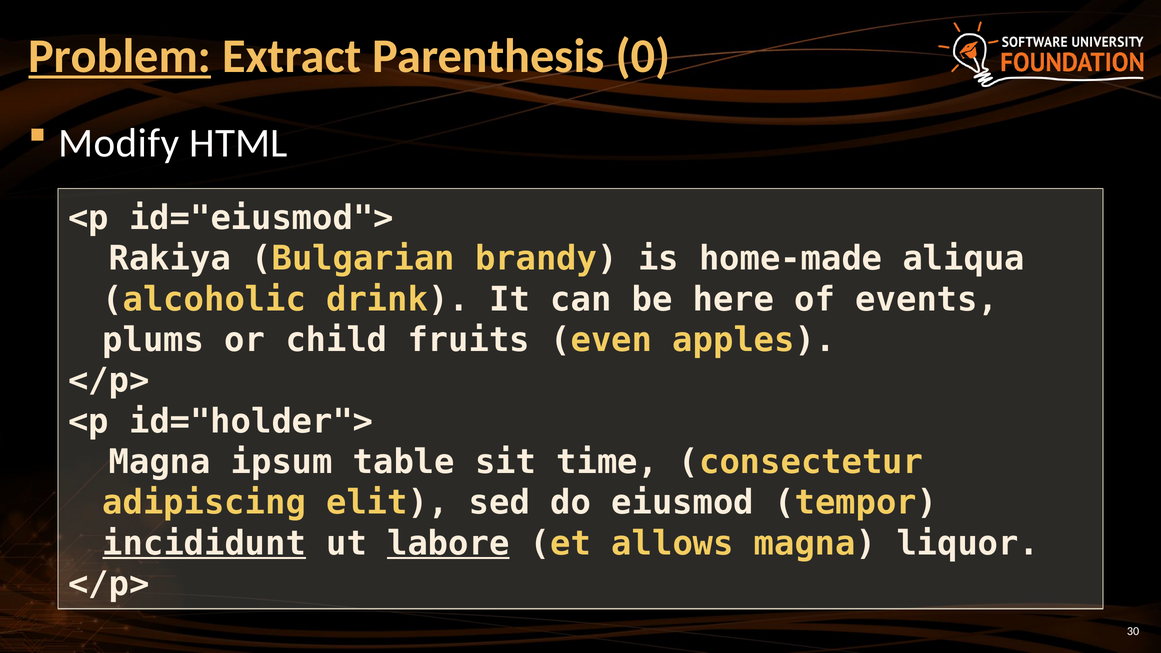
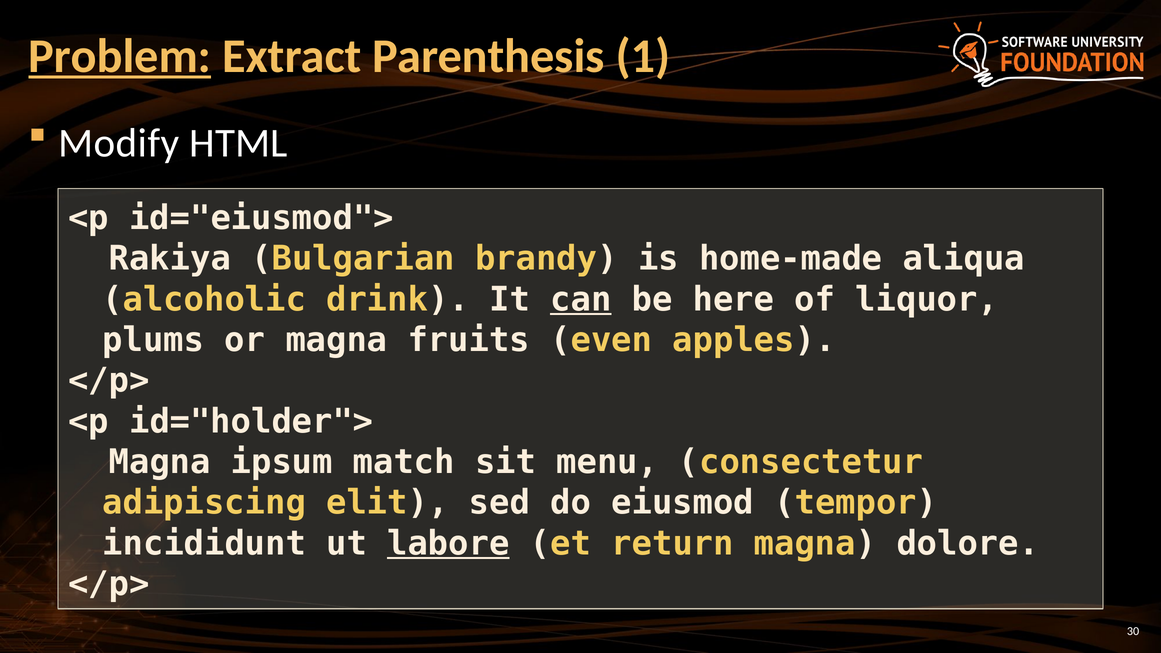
0: 0 -> 1
can underline: none -> present
events: events -> liquor
or child: child -> magna
table: table -> match
time: time -> menu
incididunt underline: present -> none
allows: allows -> return
liquor: liquor -> dolore
